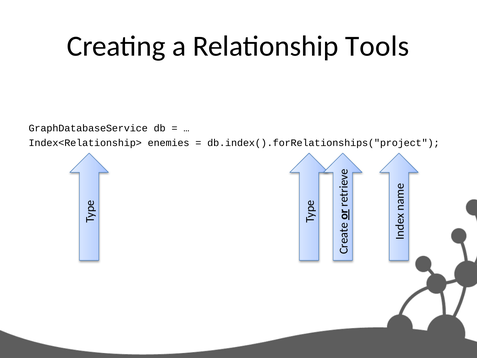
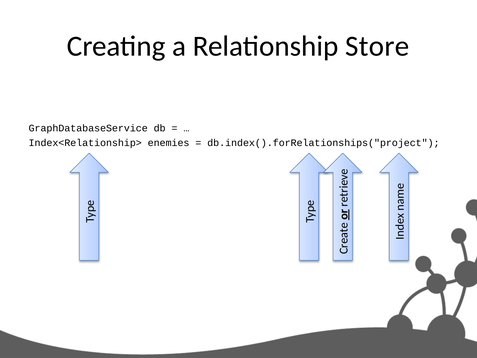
Tools: Tools -> Store
